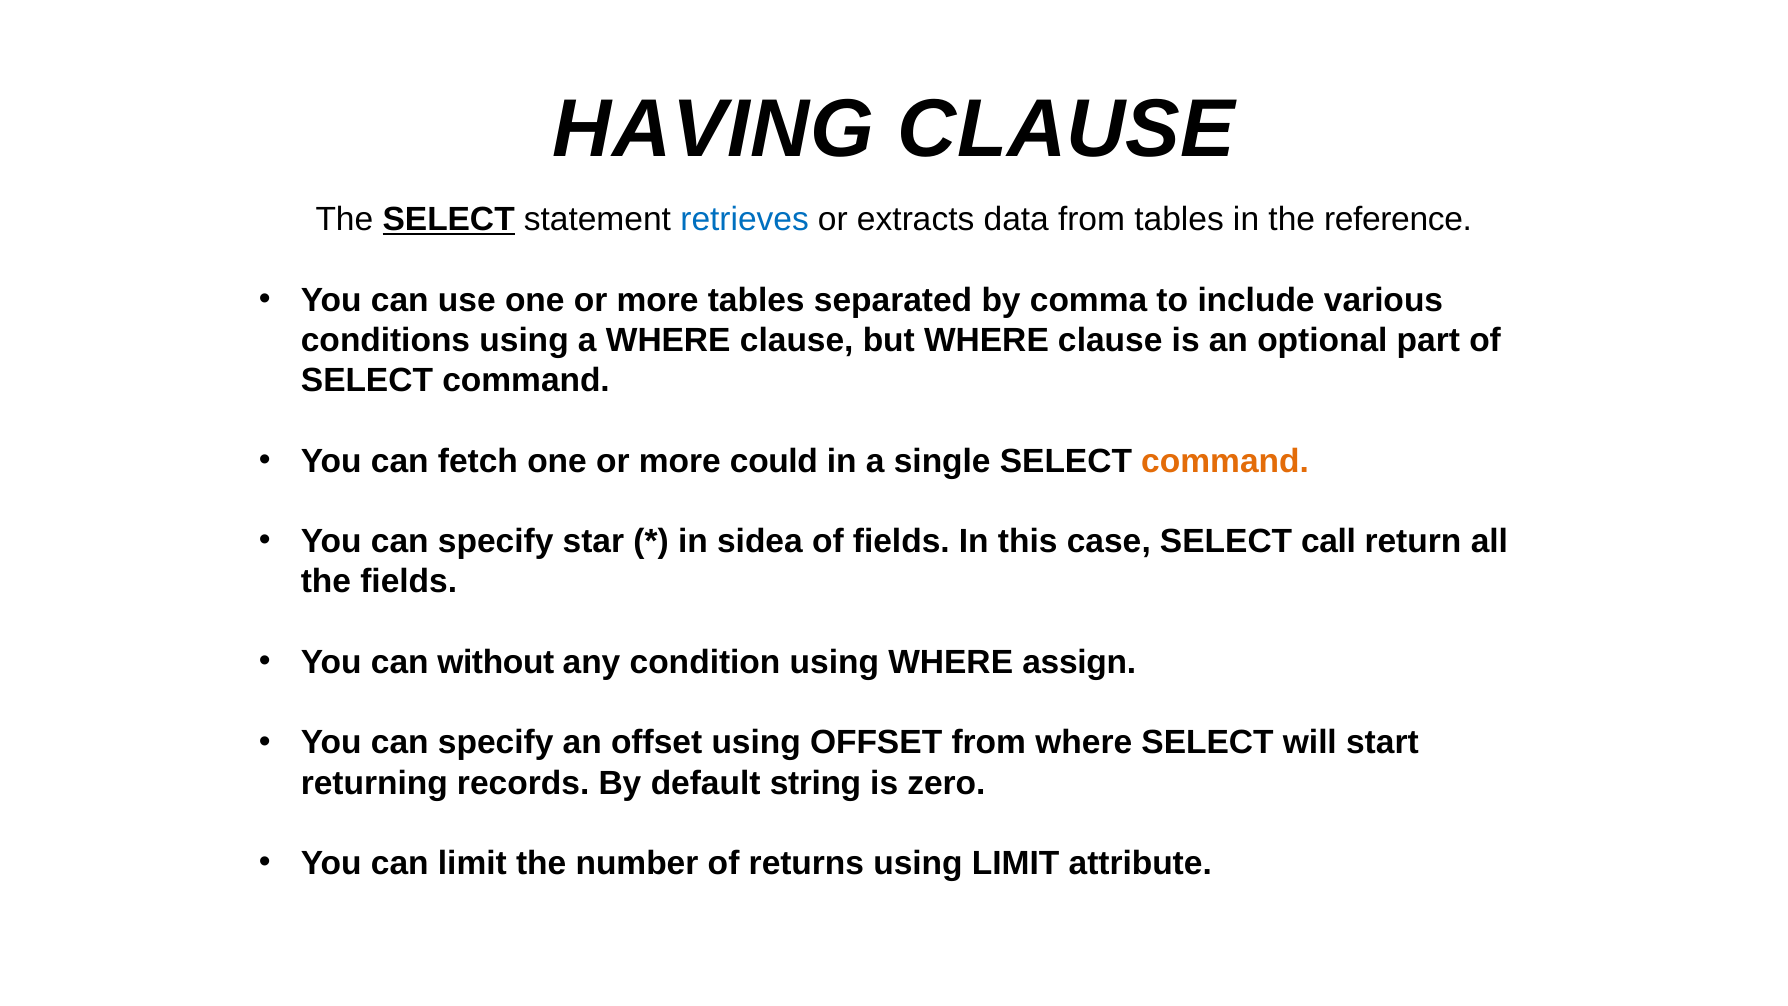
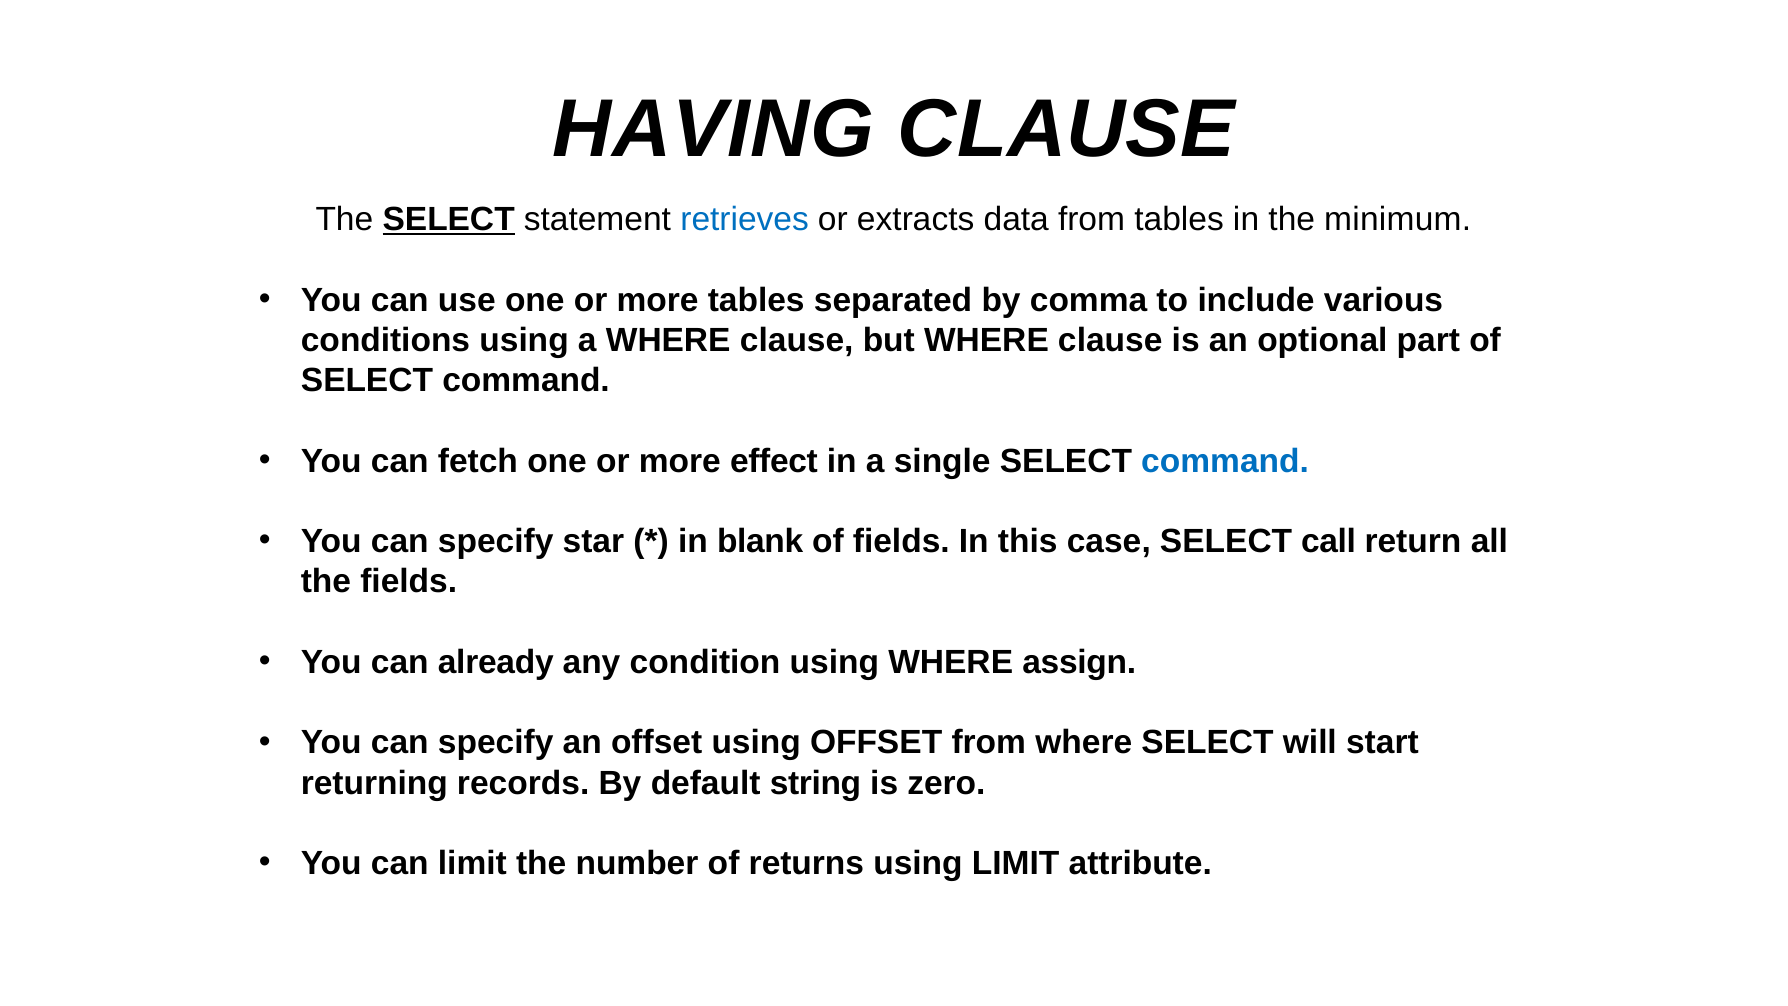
reference: reference -> minimum
could: could -> effect
command at (1225, 461) colour: orange -> blue
sidea: sidea -> blank
without: without -> already
